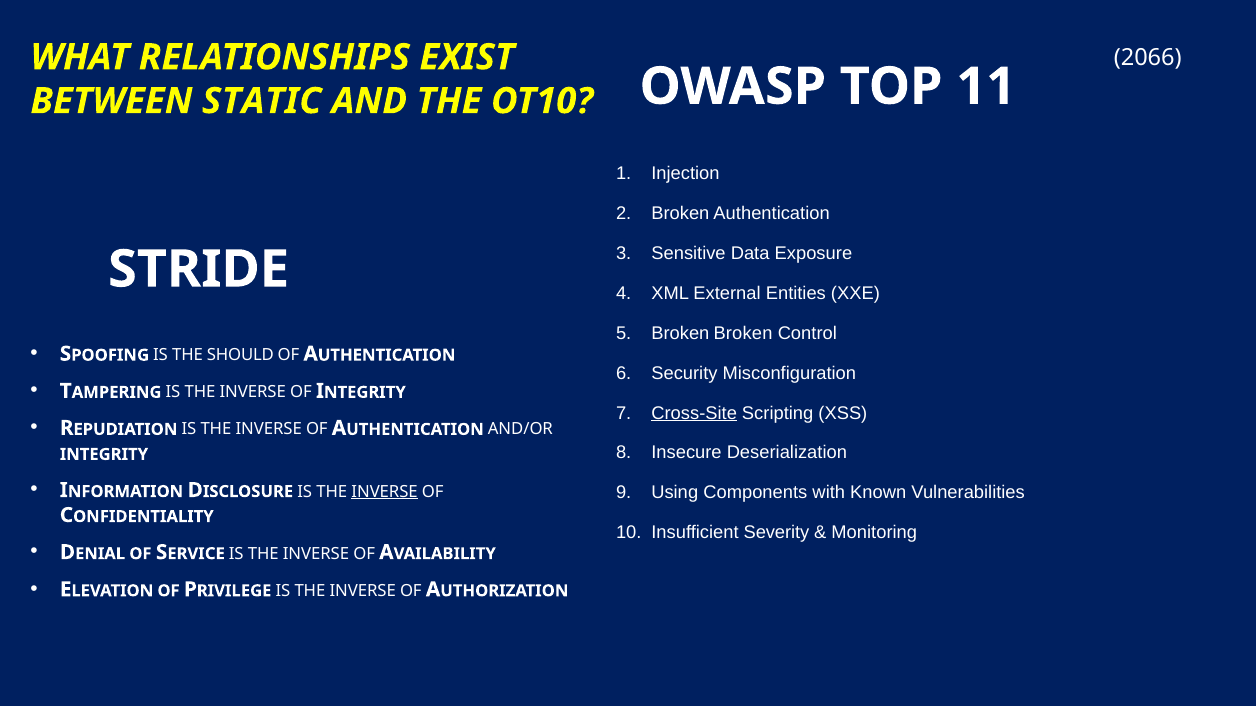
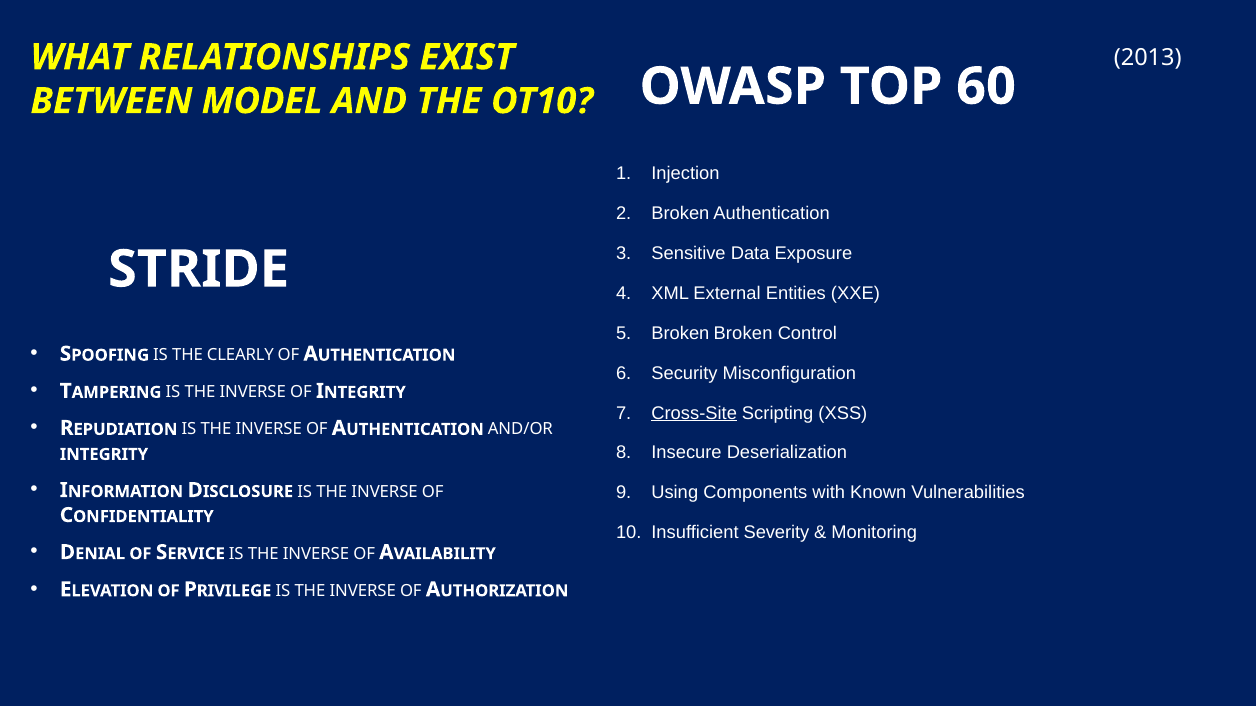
2066: 2066 -> 2013
11: 11 -> 60
STATIC: STATIC -> MODEL
SHOULD: SHOULD -> CLEARLY
INVERSE at (385, 492) underline: present -> none
